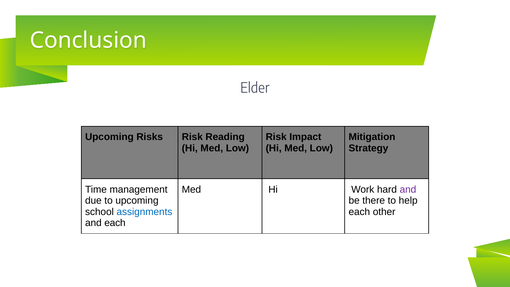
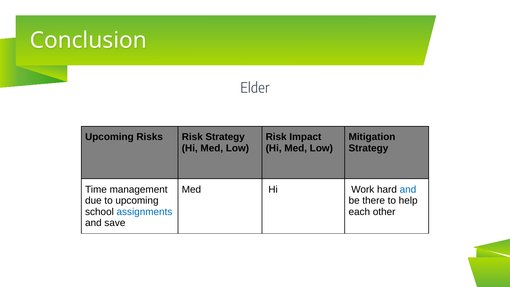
Risk Reading: Reading -> Strategy
and at (408, 189) colour: purple -> blue
and each: each -> save
